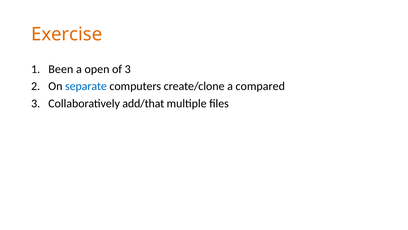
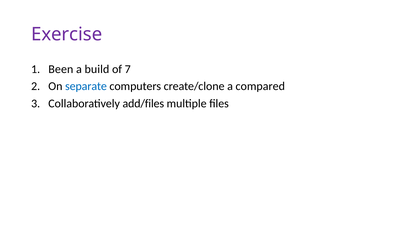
Exercise colour: orange -> purple
open: open -> build
of 3: 3 -> 7
add/that: add/that -> add/files
